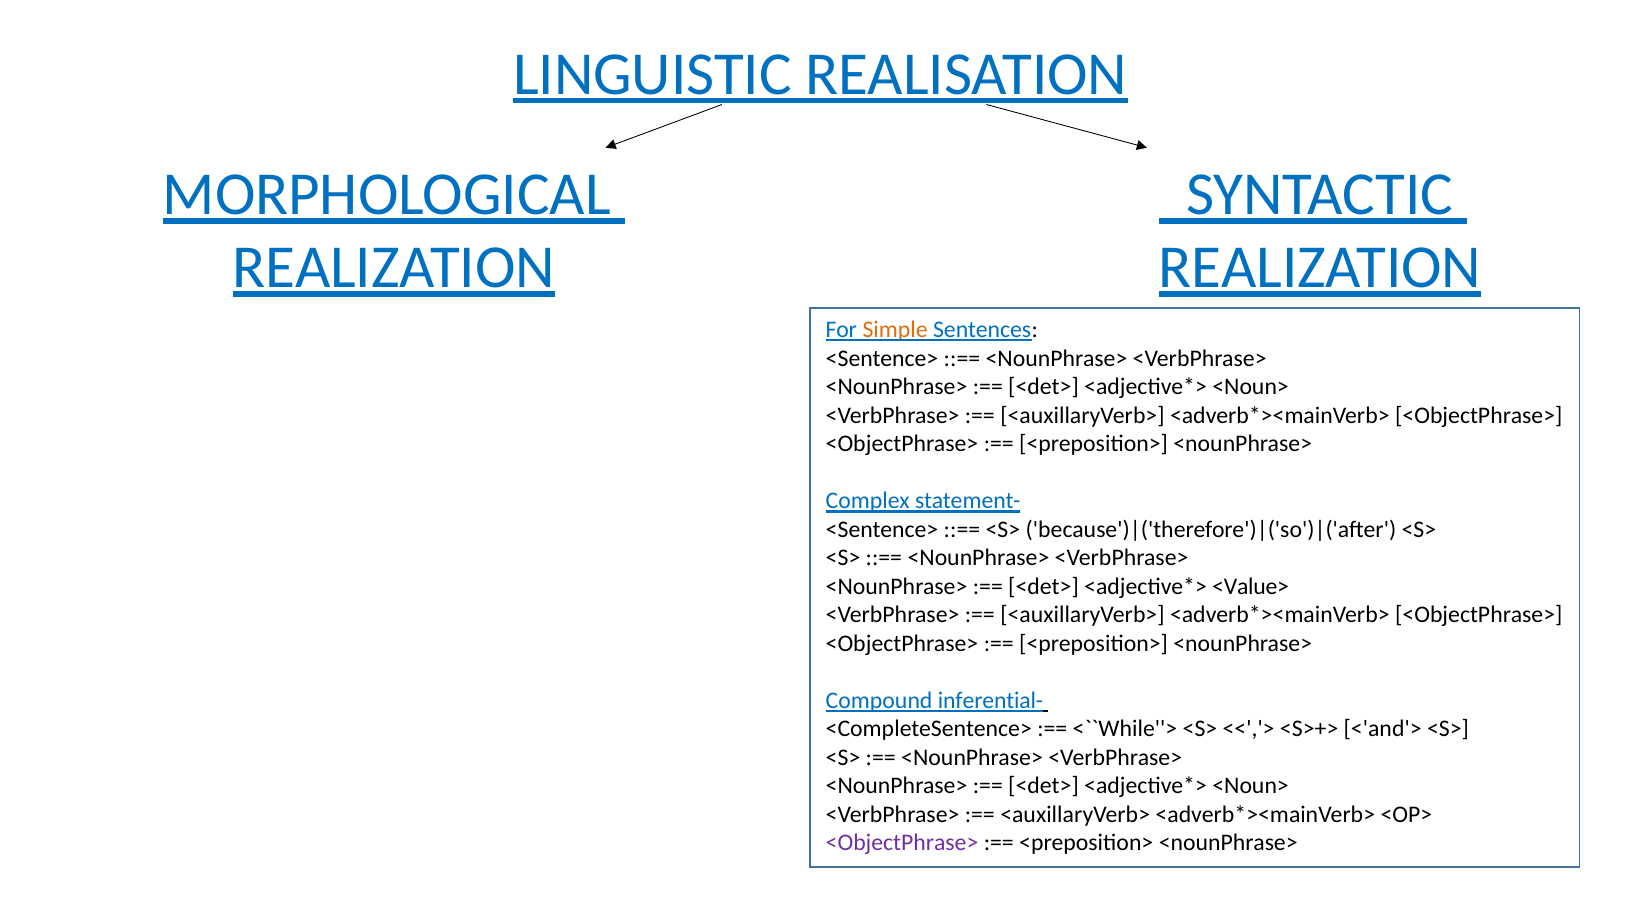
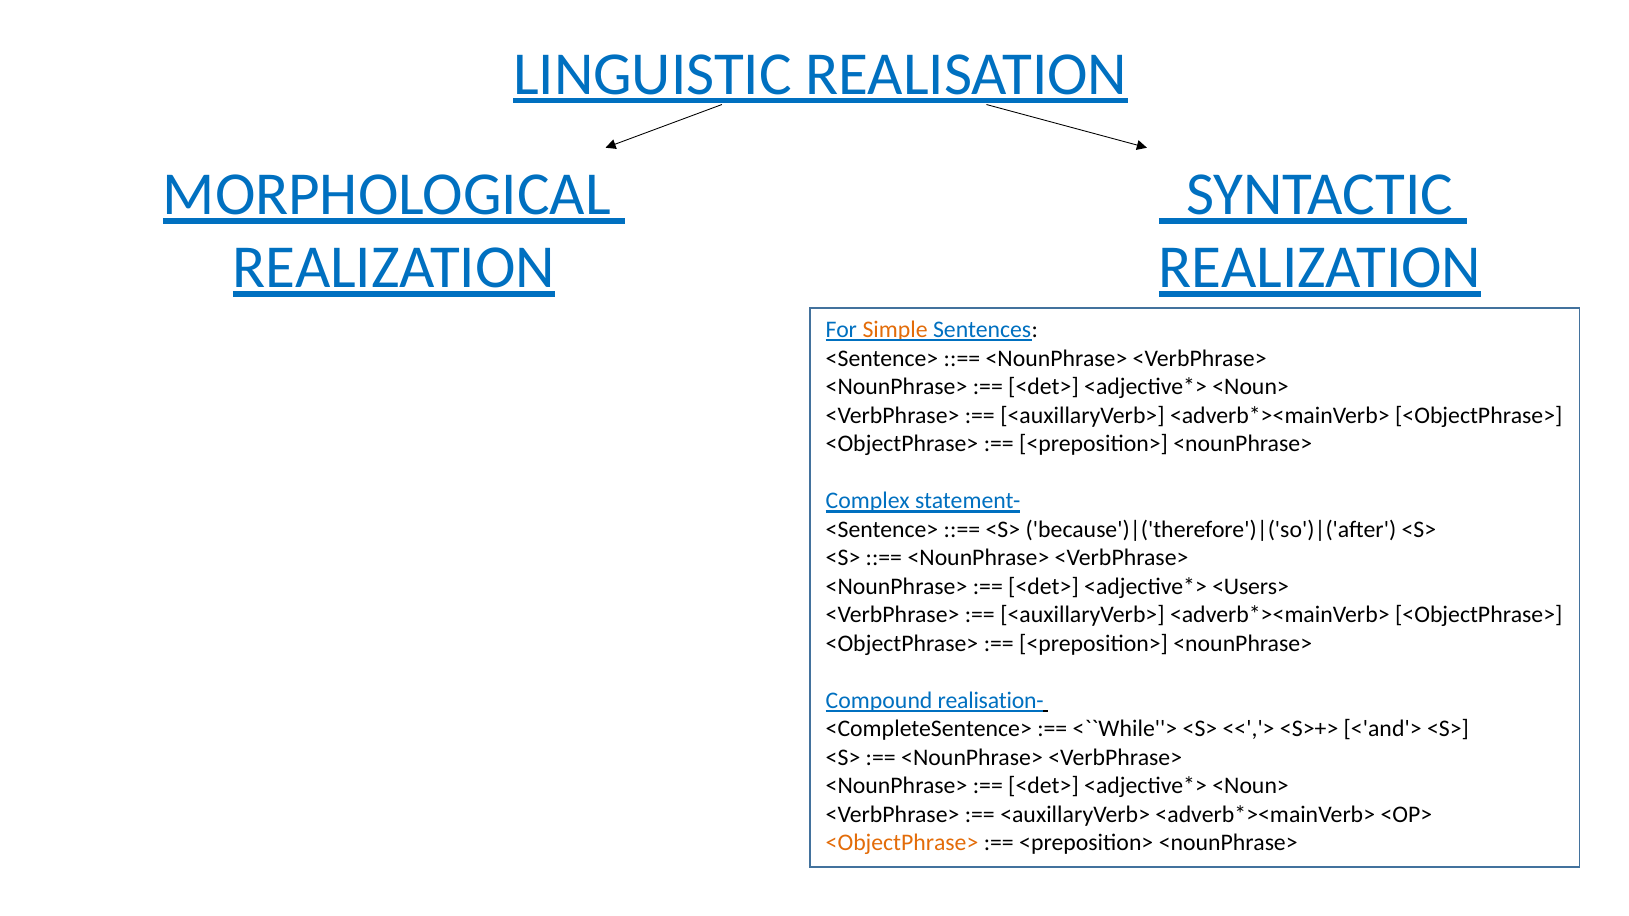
<Value>: <Value> -> <Users>
inferential-: inferential- -> realisation-
<ObjectPhrase> at (902, 843) colour: purple -> orange
